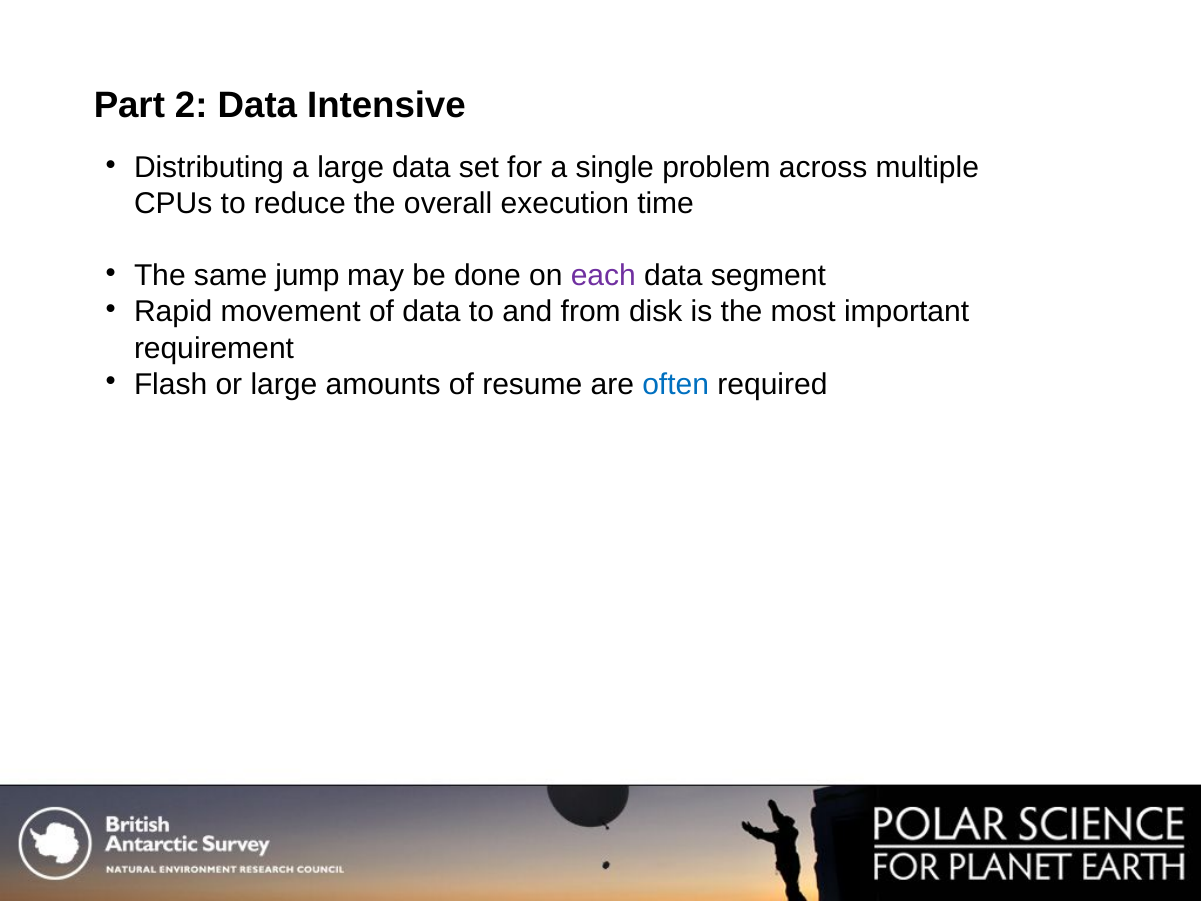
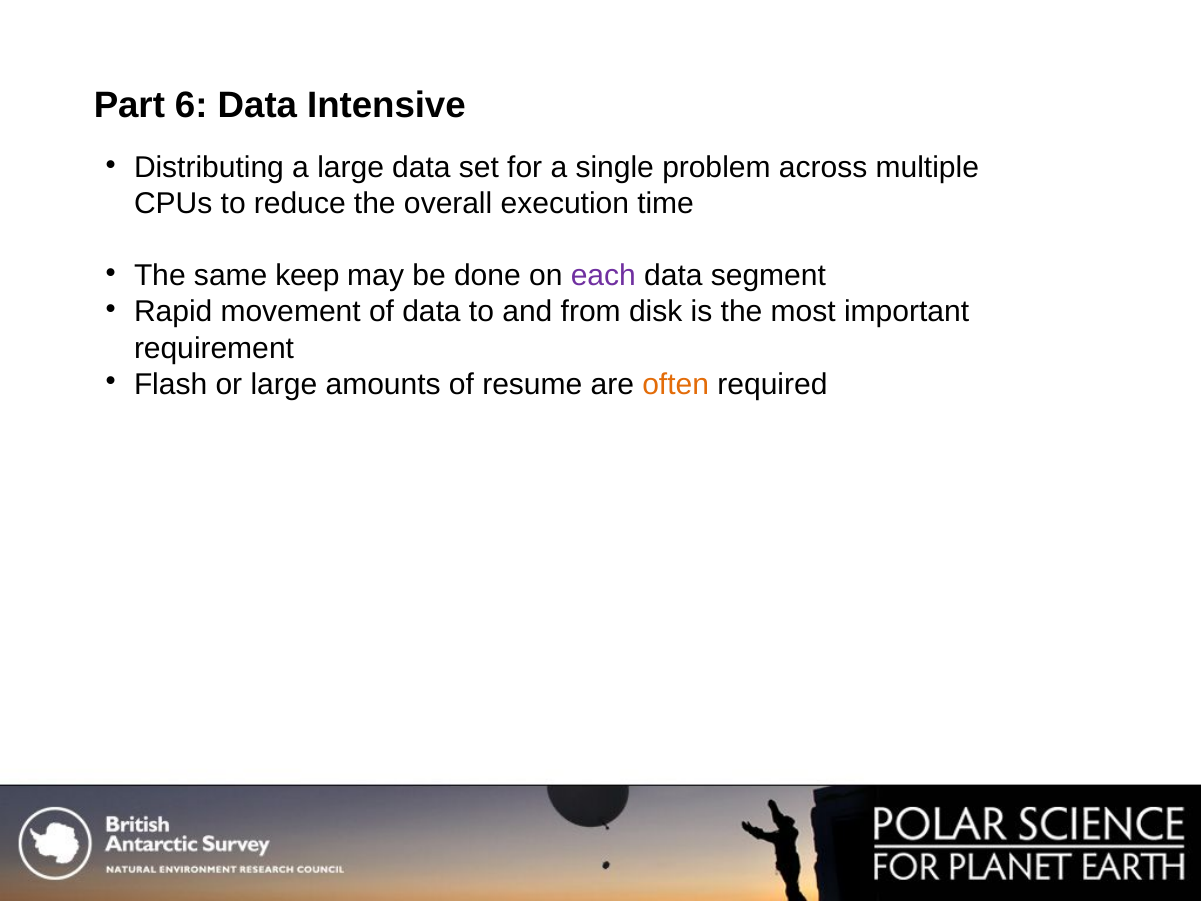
2: 2 -> 6
jump: jump -> keep
often colour: blue -> orange
